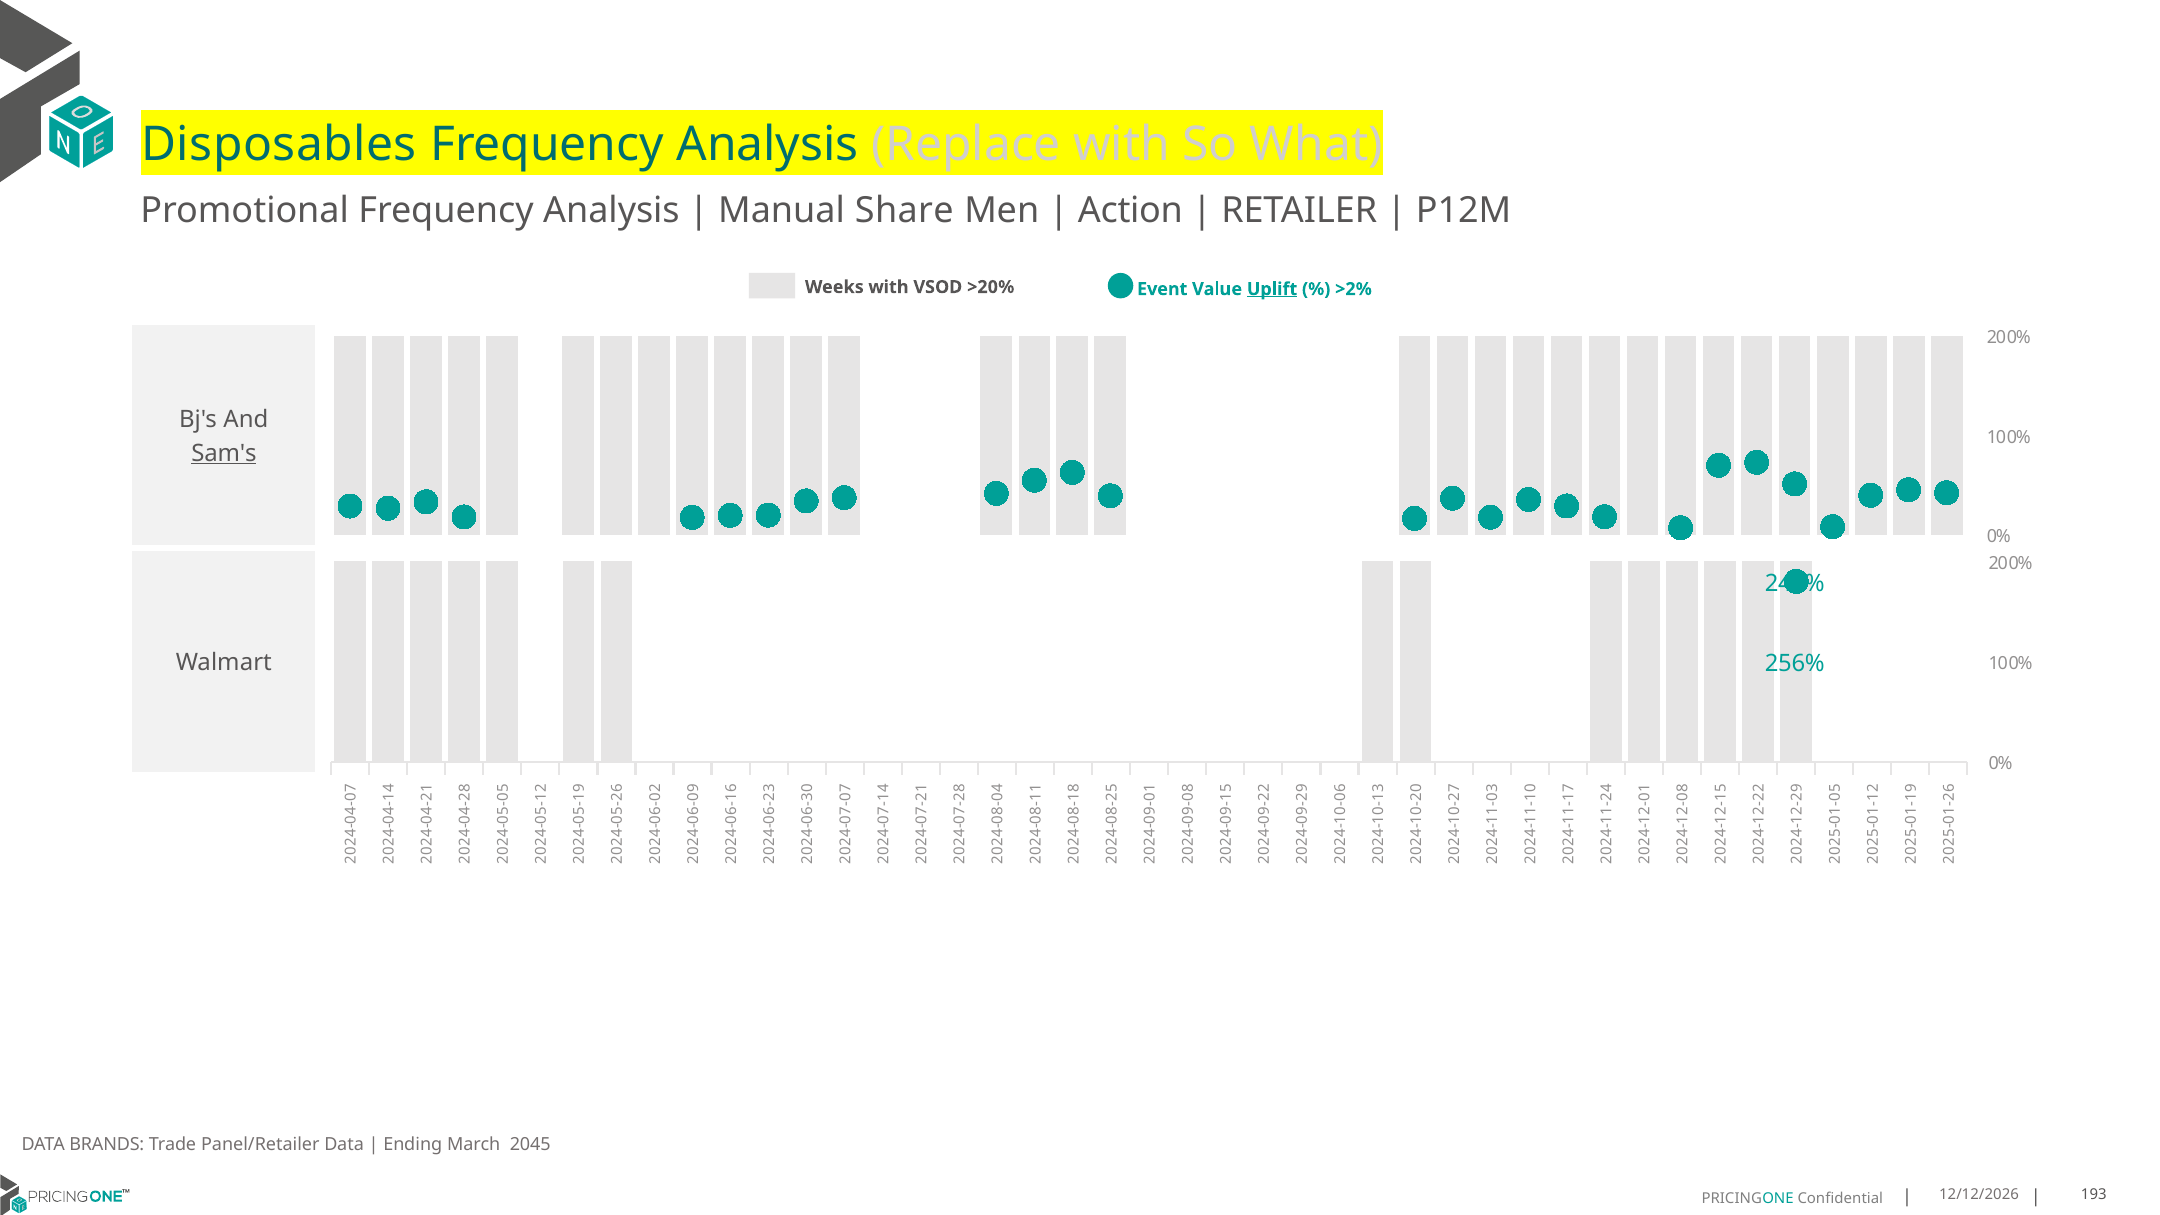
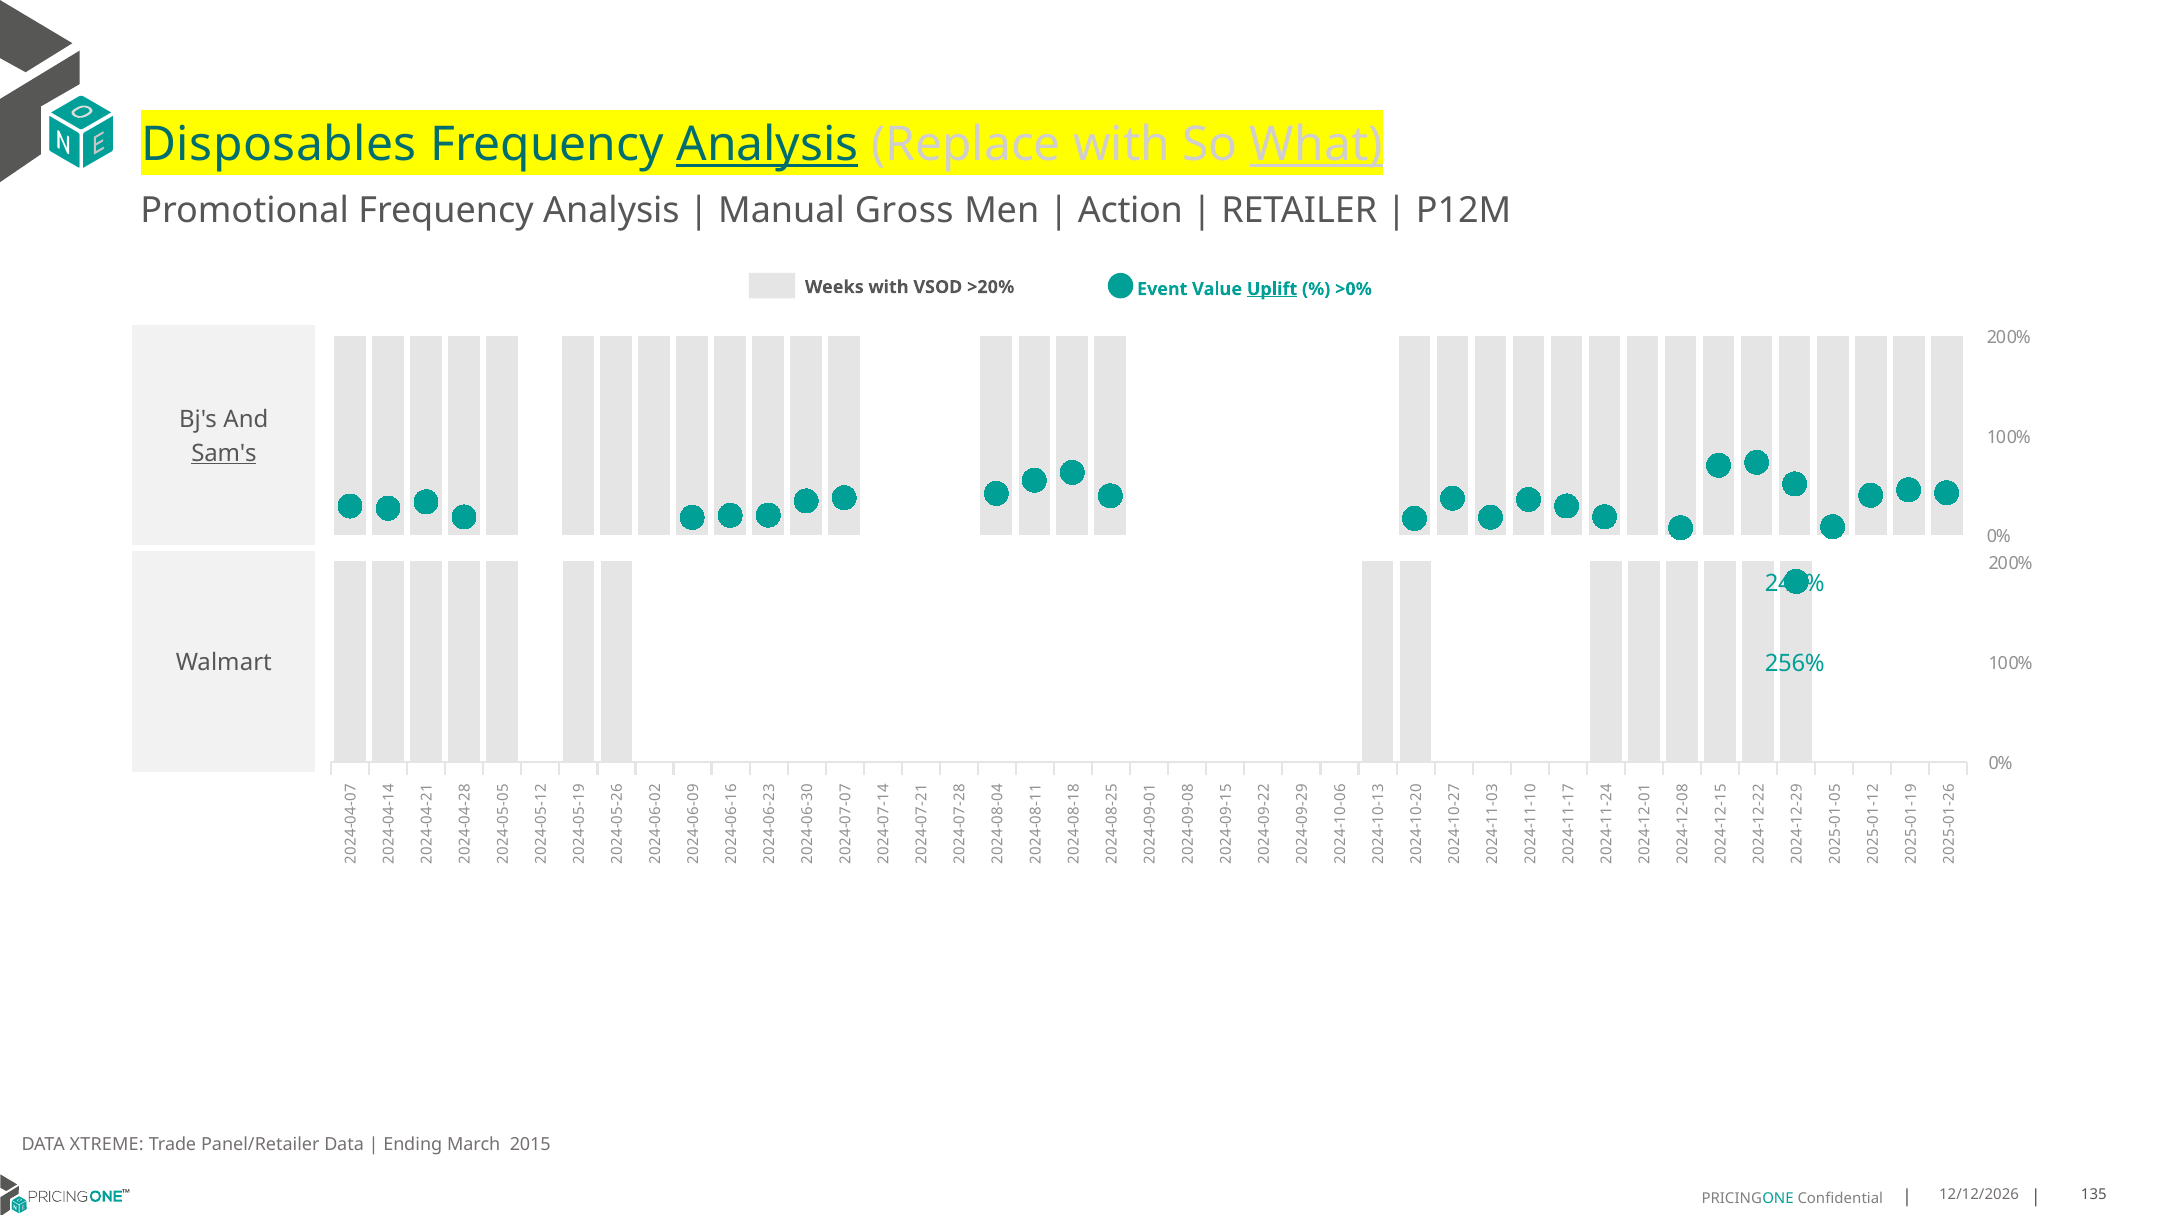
Analysis at (767, 145) underline: none -> present
What underline: none -> present
Share: Share -> Gross
>2%: >2% -> >0%
BRANDS: BRANDS -> XTREME
2045: 2045 -> 2015
193: 193 -> 135
